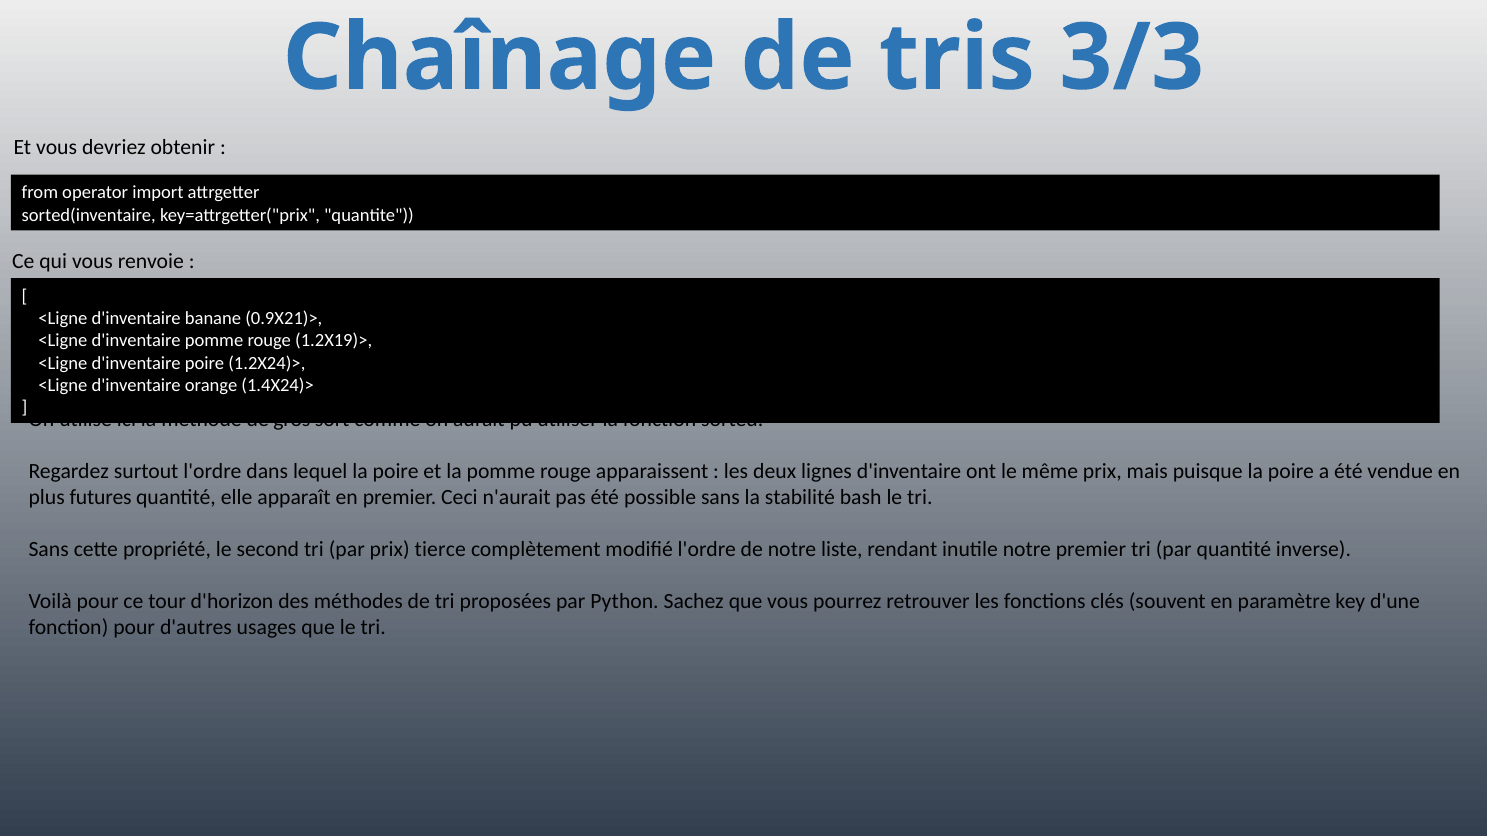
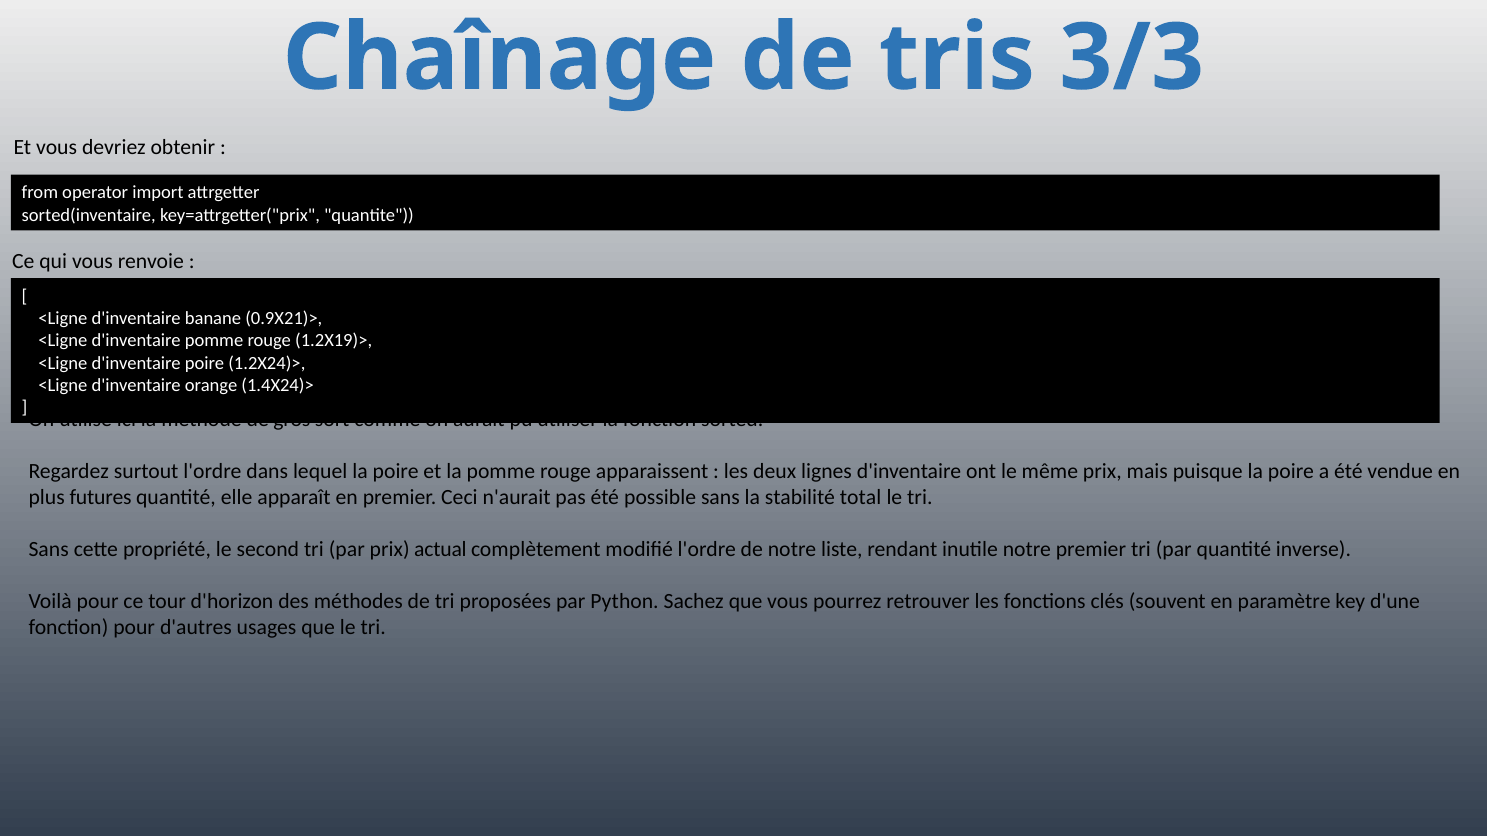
bash: bash -> total
tierce: tierce -> actual
